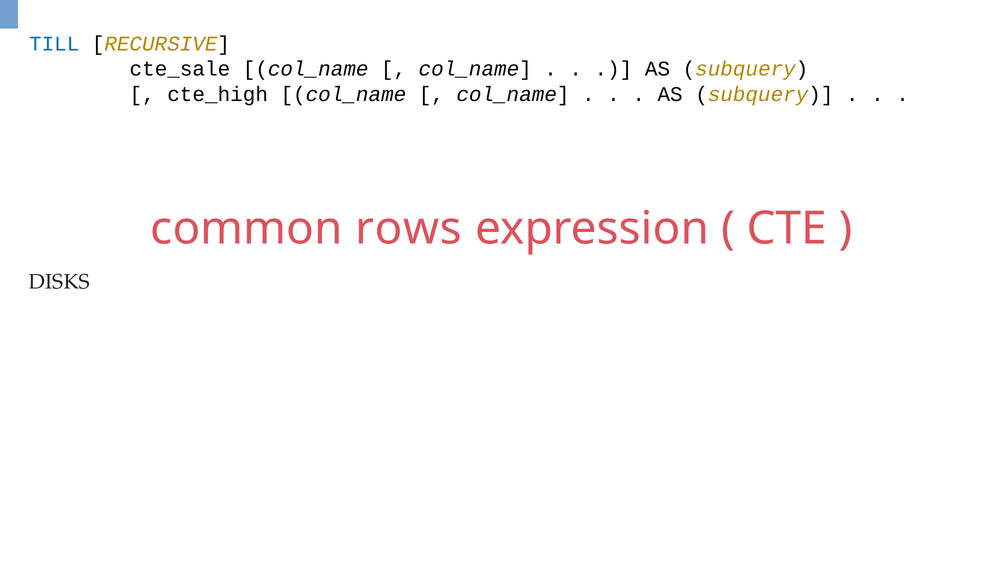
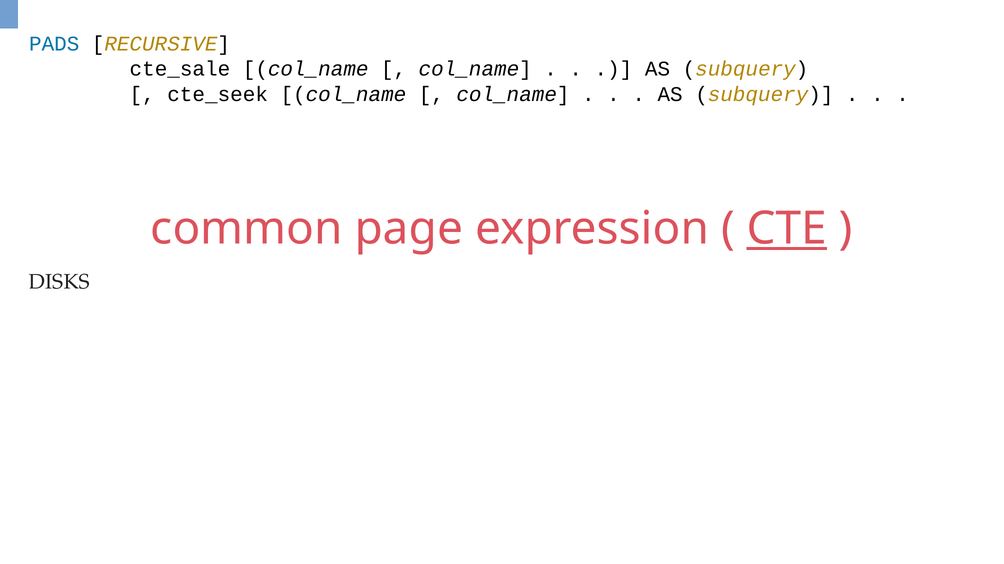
TILL: TILL -> PADS
cte_high: cte_high -> cte_seek
rows: rows -> page
CTE underline: none -> present
